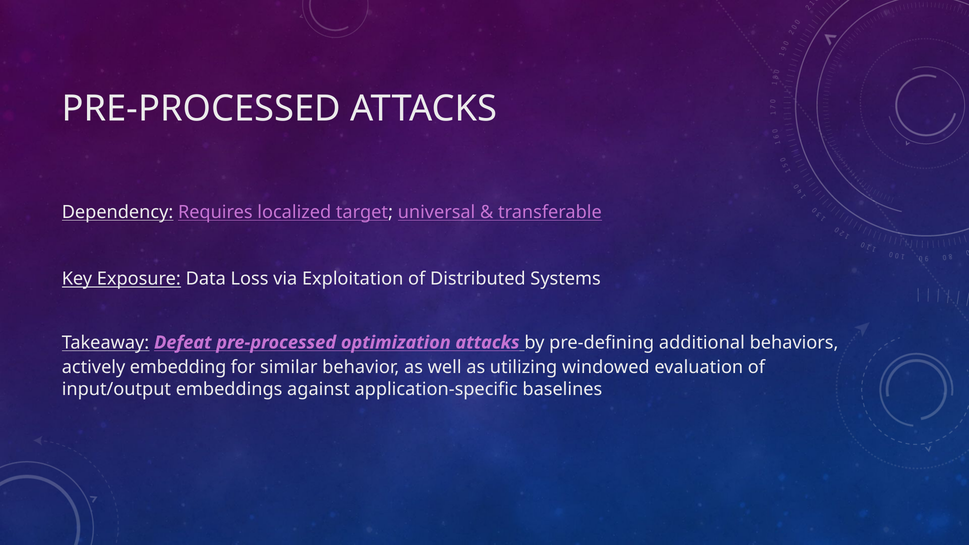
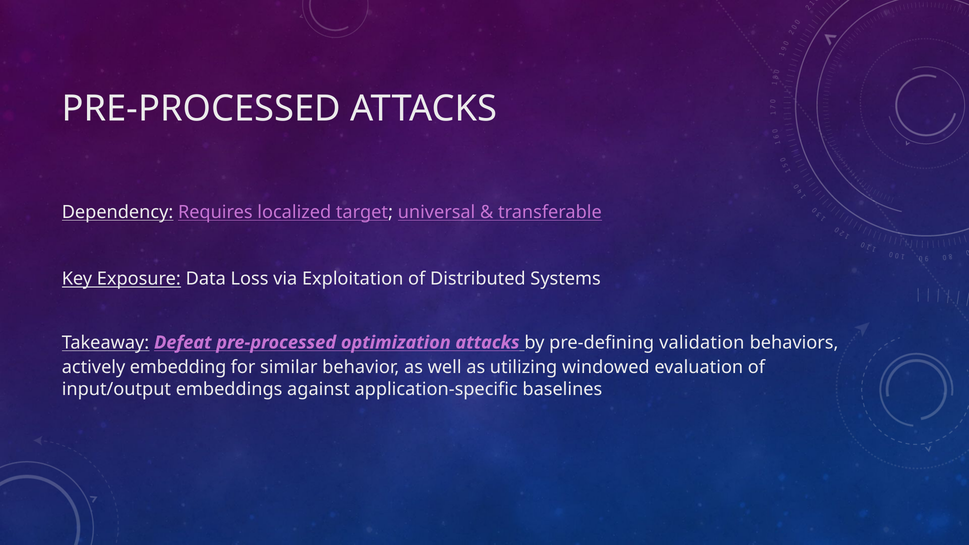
additional: additional -> validation
